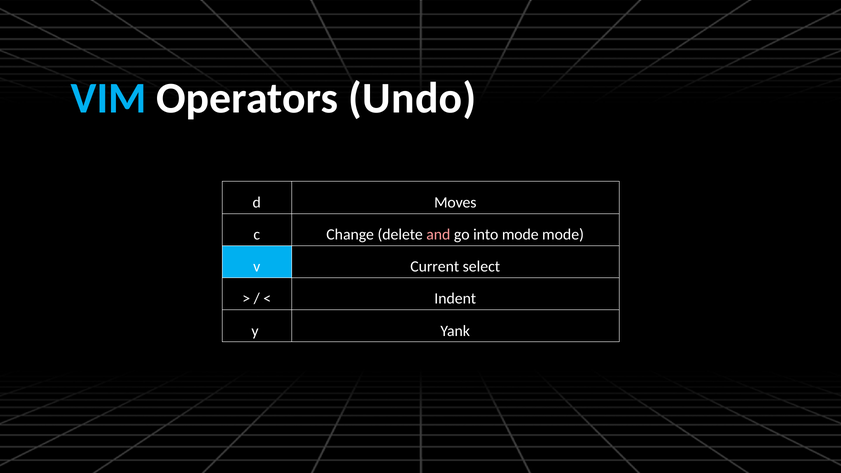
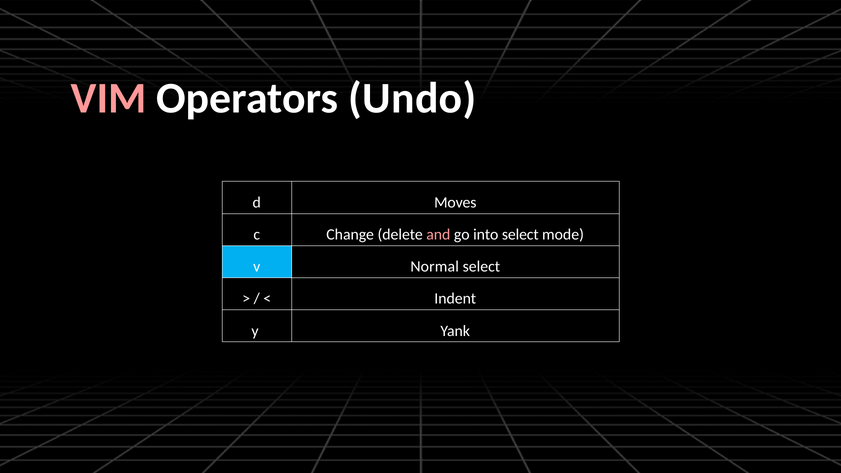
VIM colour: light blue -> pink
into mode: mode -> select
Current: Current -> Normal
